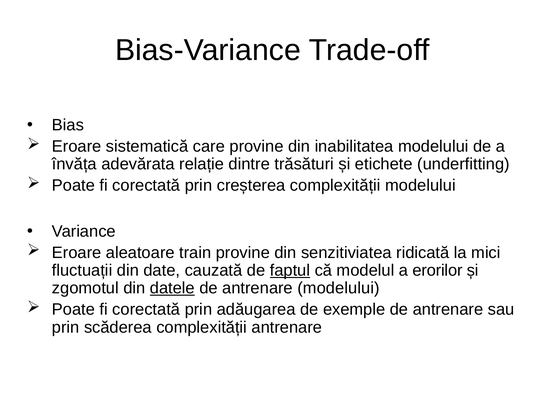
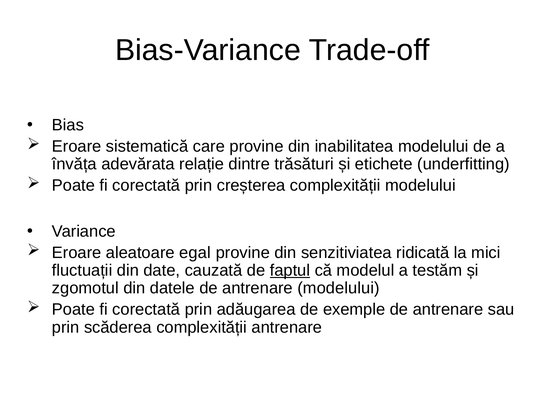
train: train -> egal
erorilor: erorilor -> testăm
datele underline: present -> none
